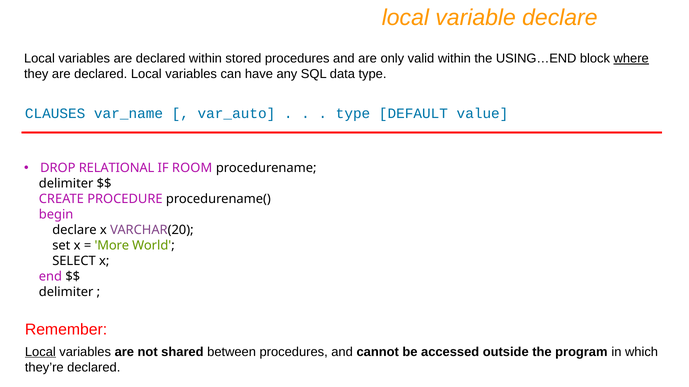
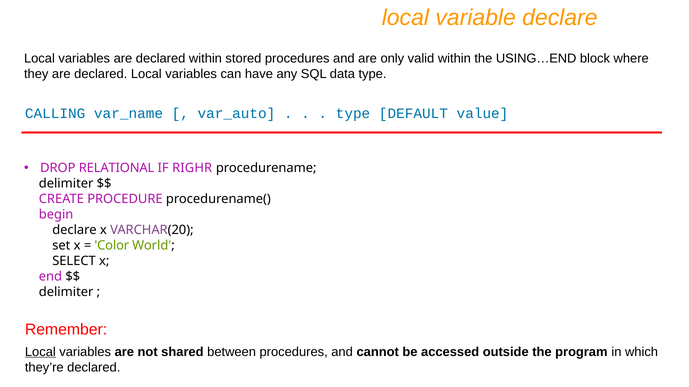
where underline: present -> none
CLAUSES: CLAUSES -> CALLING
ROOM: ROOM -> RIGHR
More: More -> Color
